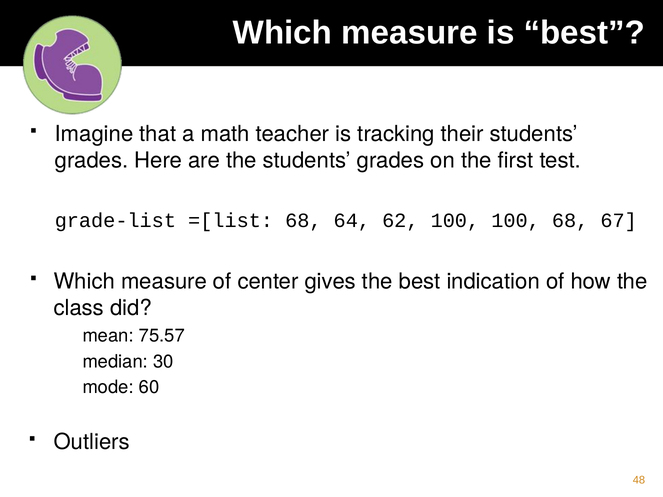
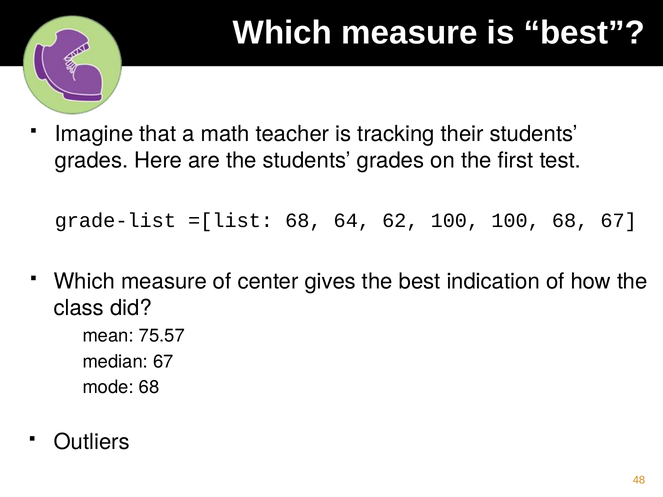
median 30: 30 -> 67
mode 60: 60 -> 68
